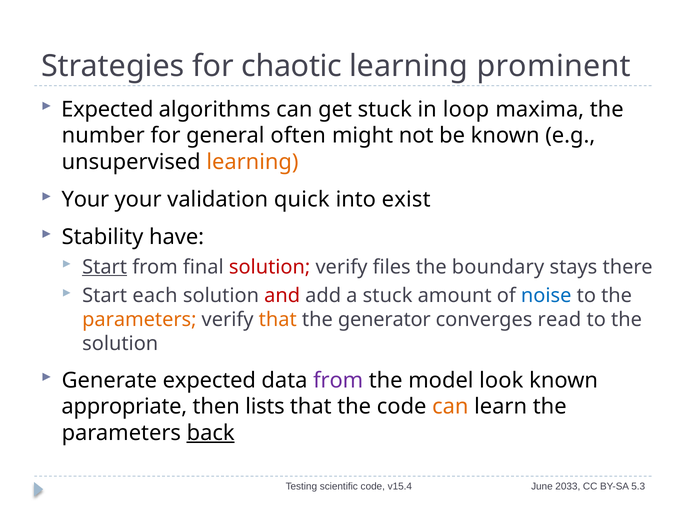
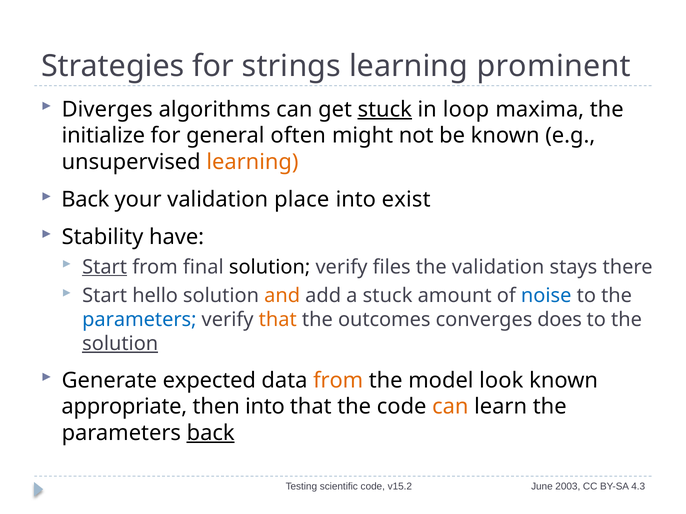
chaotic: chaotic -> strings
Expected at (107, 110): Expected -> Diverges
stuck at (385, 110) underline: none -> present
number: number -> initialize
Your at (85, 200): Your -> Back
quick: quick -> place
solution at (270, 267) colour: red -> black
the boundary: boundary -> validation
each: each -> hello
and colour: red -> orange
parameters at (139, 320) colour: orange -> blue
generator: generator -> outcomes
read: read -> does
solution at (120, 344) underline: none -> present
from at (338, 381) colour: purple -> orange
then lists: lists -> into
v15.4: v15.4 -> v15.2
2033: 2033 -> 2003
5.3: 5.3 -> 4.3
